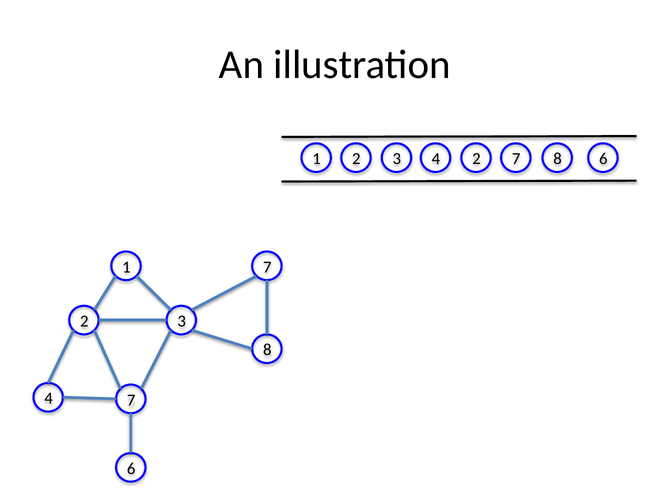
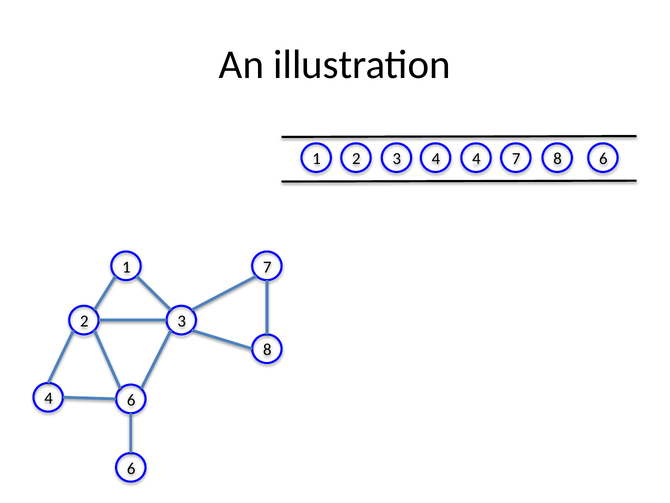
4 2: 2 -> 4
4 7: 7 -> 6
